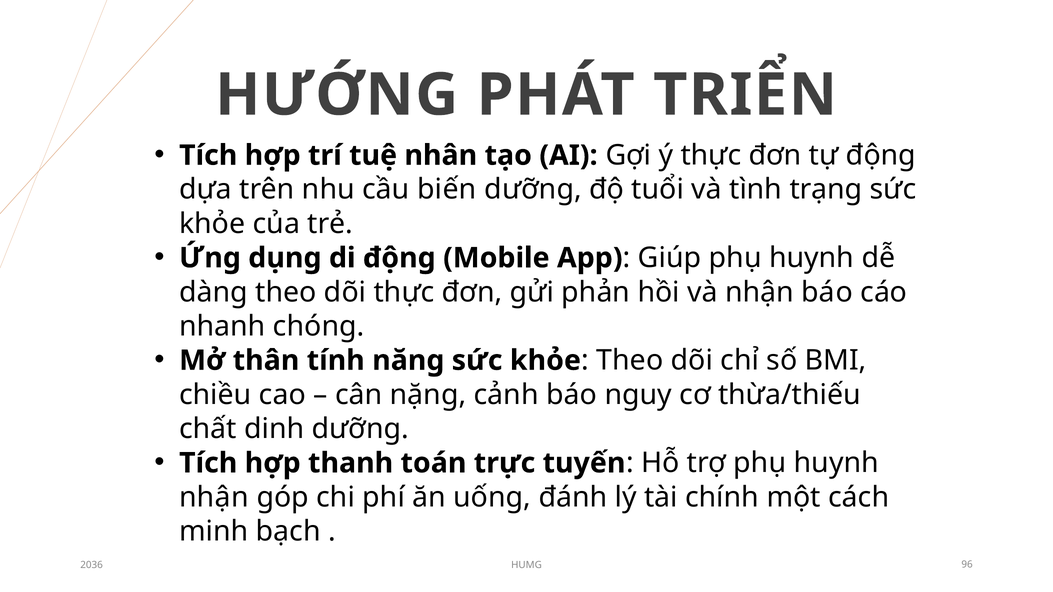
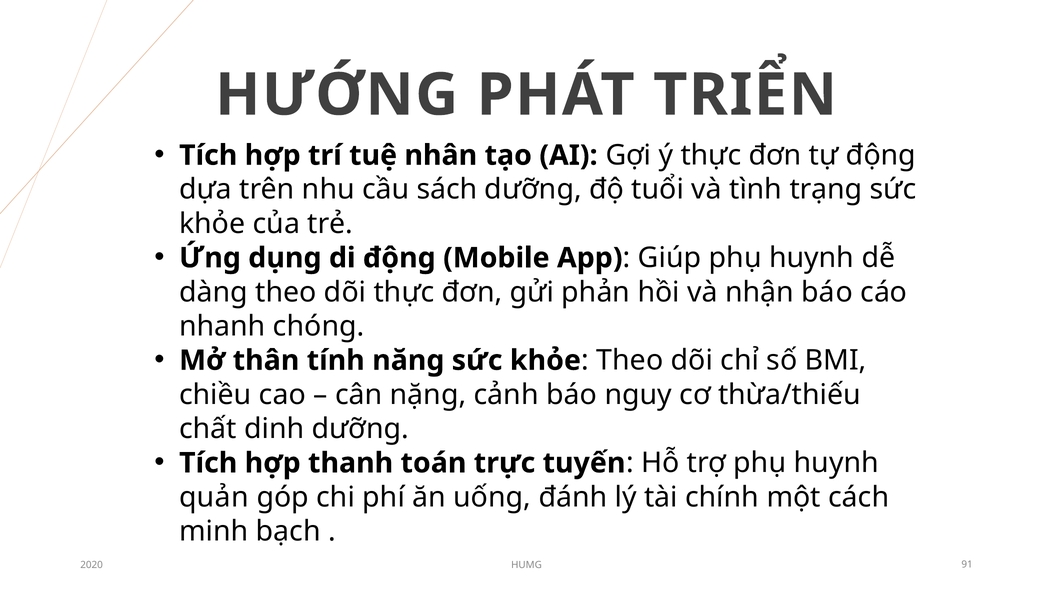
biến: biến -> sách
nhận at (214, 497): nhận -> quản
2036: 2036 -> 2020
96: 96 -> 91
